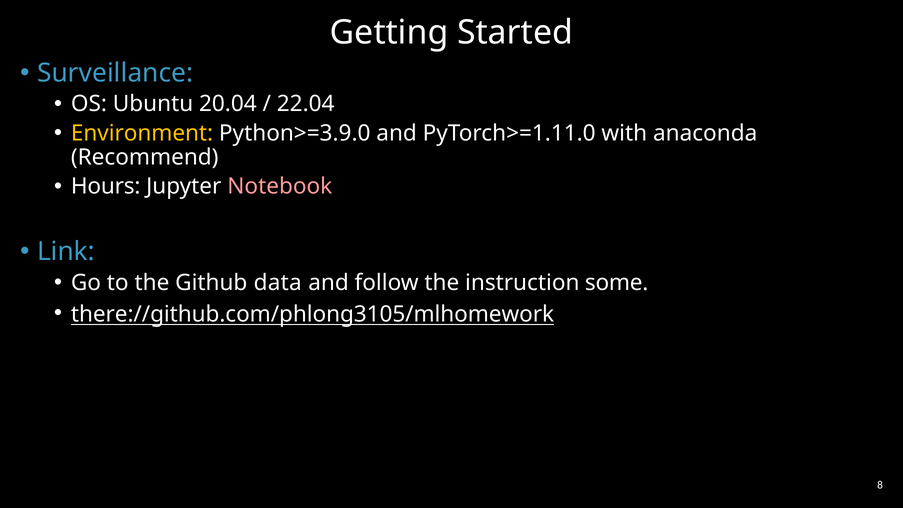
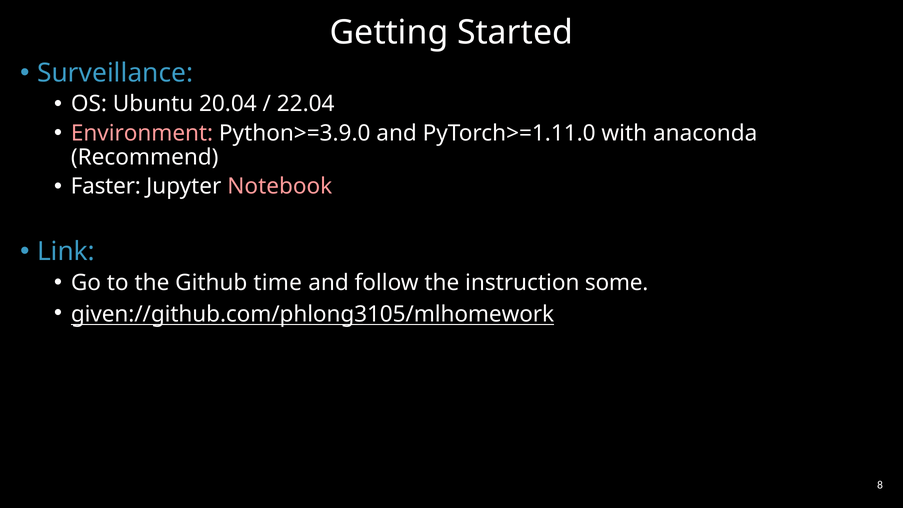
Environment colour: yellow -> pink
Hours: Hours -> Faster
data: data -> time
there://github.com/phlong3105/mlhomework: there://github.com/phlong3105/mlhomework -> given://github.com/phlong3105/mlhomework
